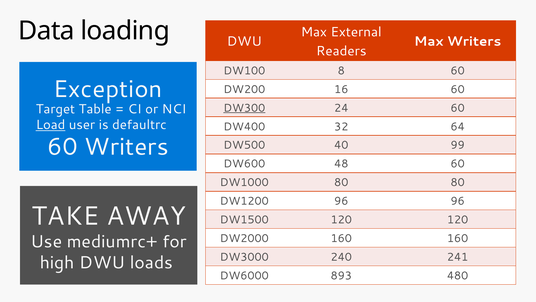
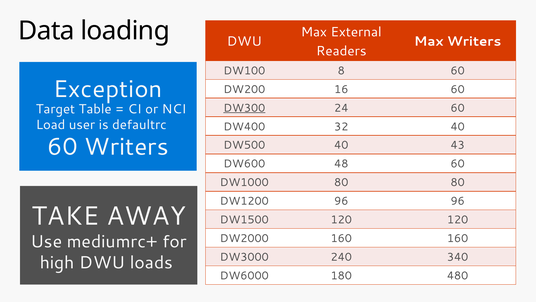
Load underline: present -> none
32 64: 64 -> 40
99: 99 -> 43
241: 241 -> 340
893: 893 -> 180
